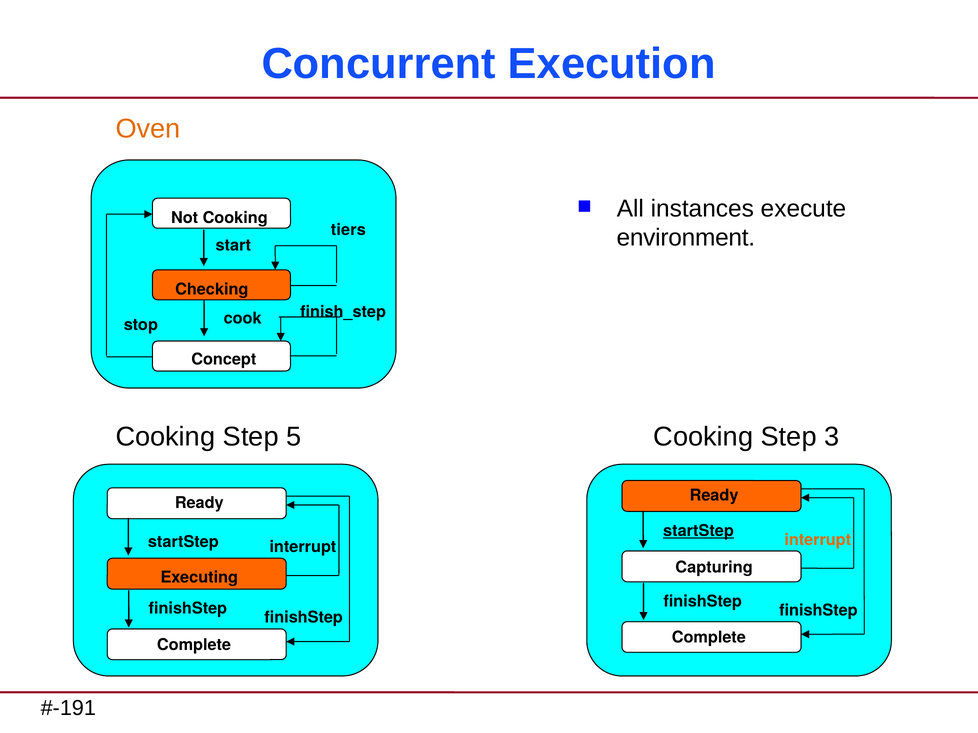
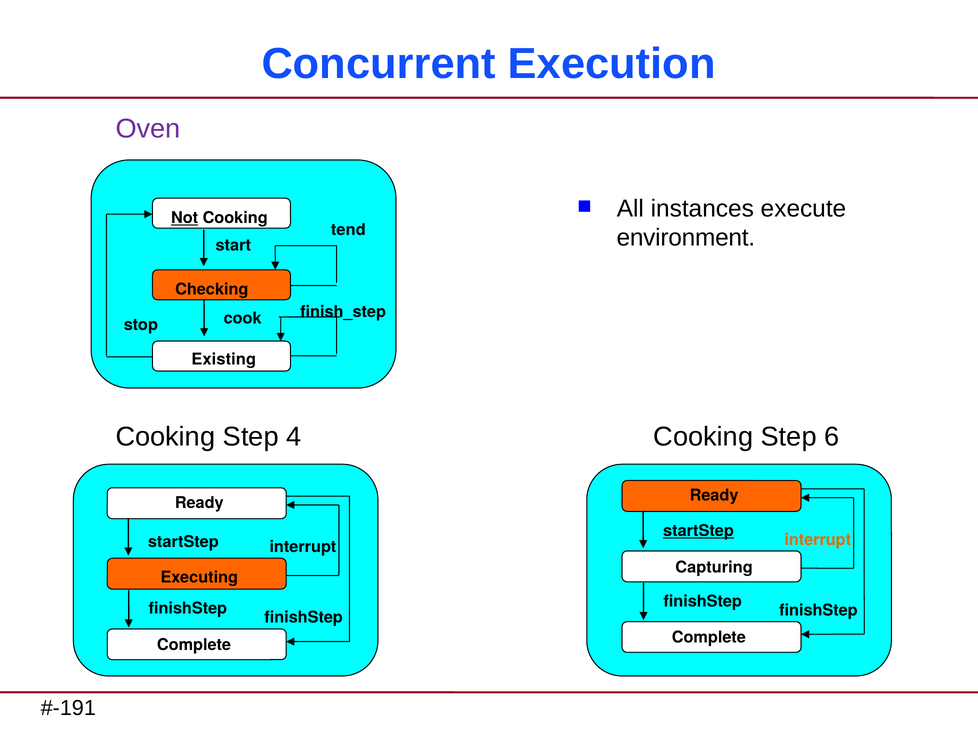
Oven colour: orange -> purple
Not underline: none -> present
tiers: tiers -> tend
Concept: Concept -> Existing
5: 5 -> 4
3: 3 -> 6
